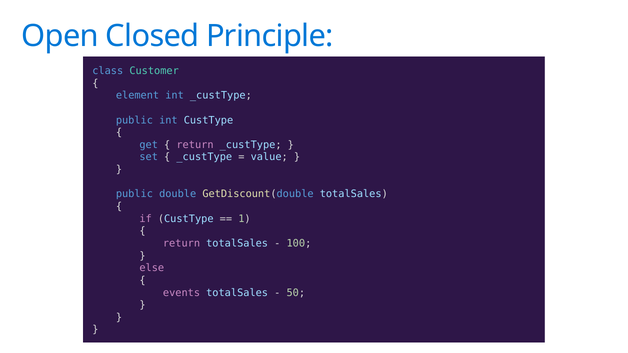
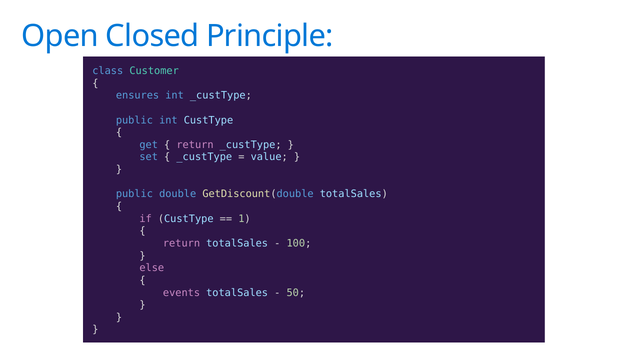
element: element -> ensures
